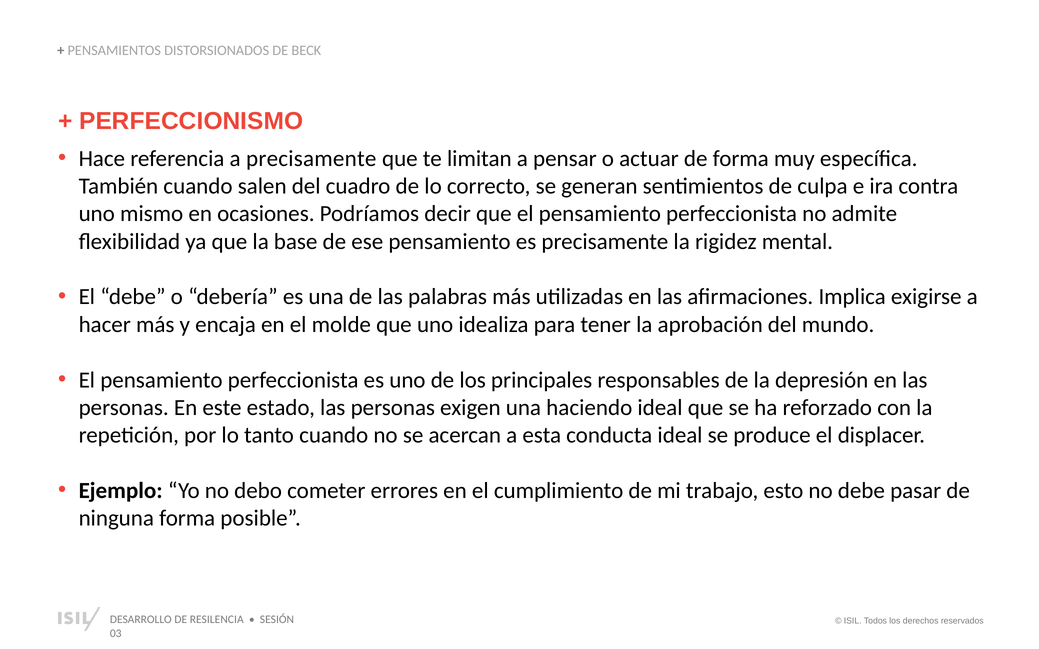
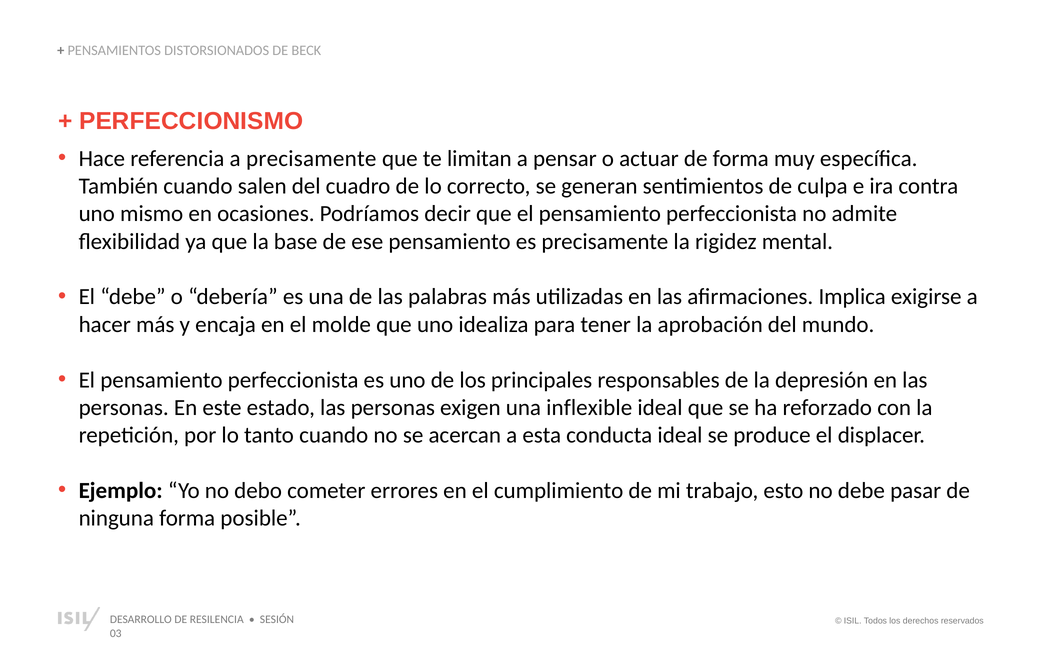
haciendo: haciendo -> inflexible
